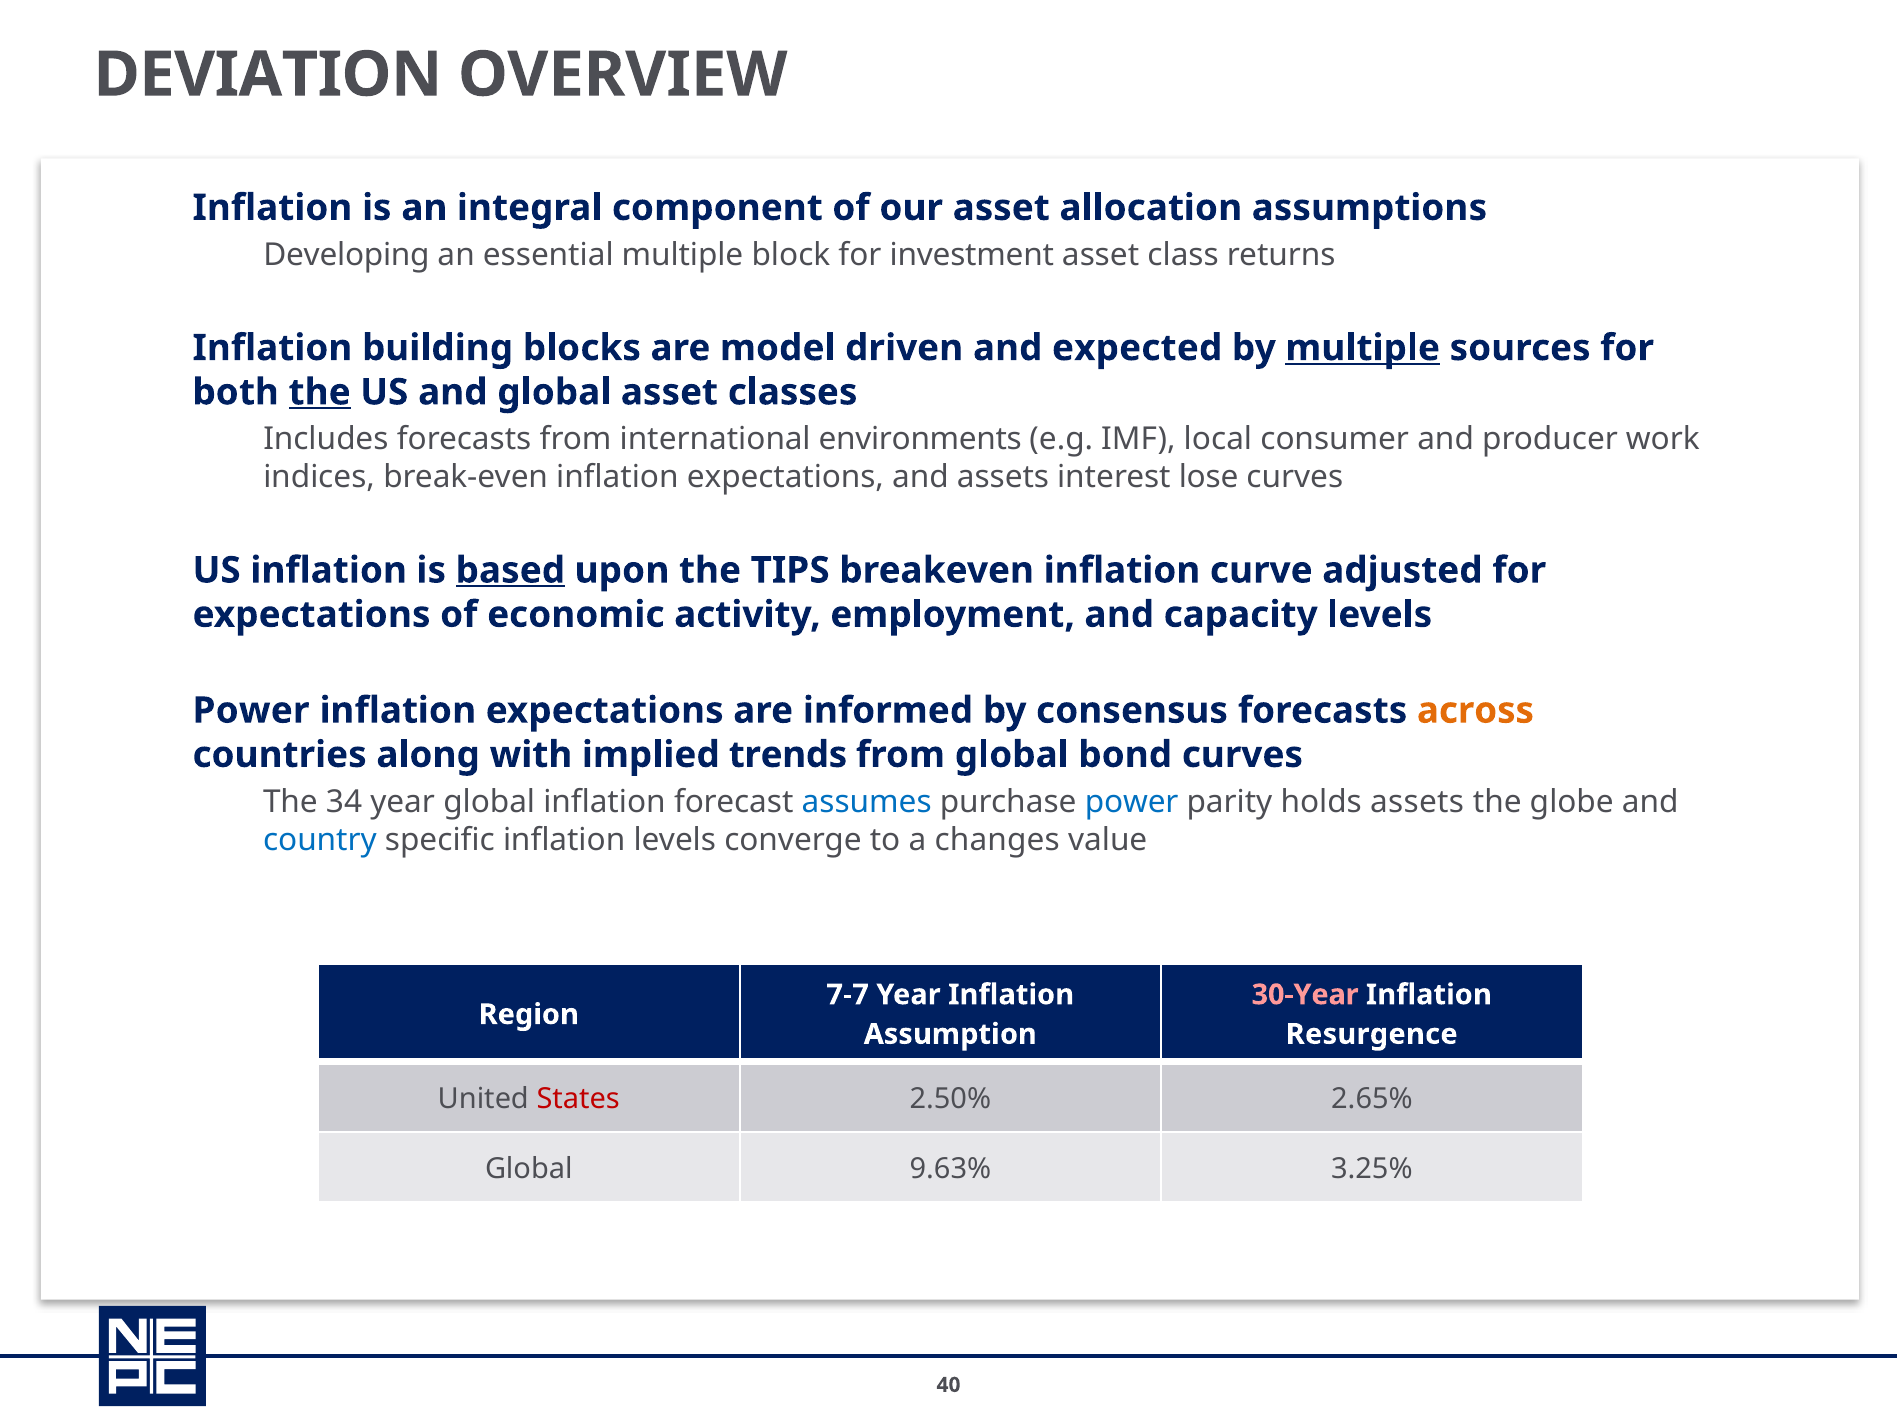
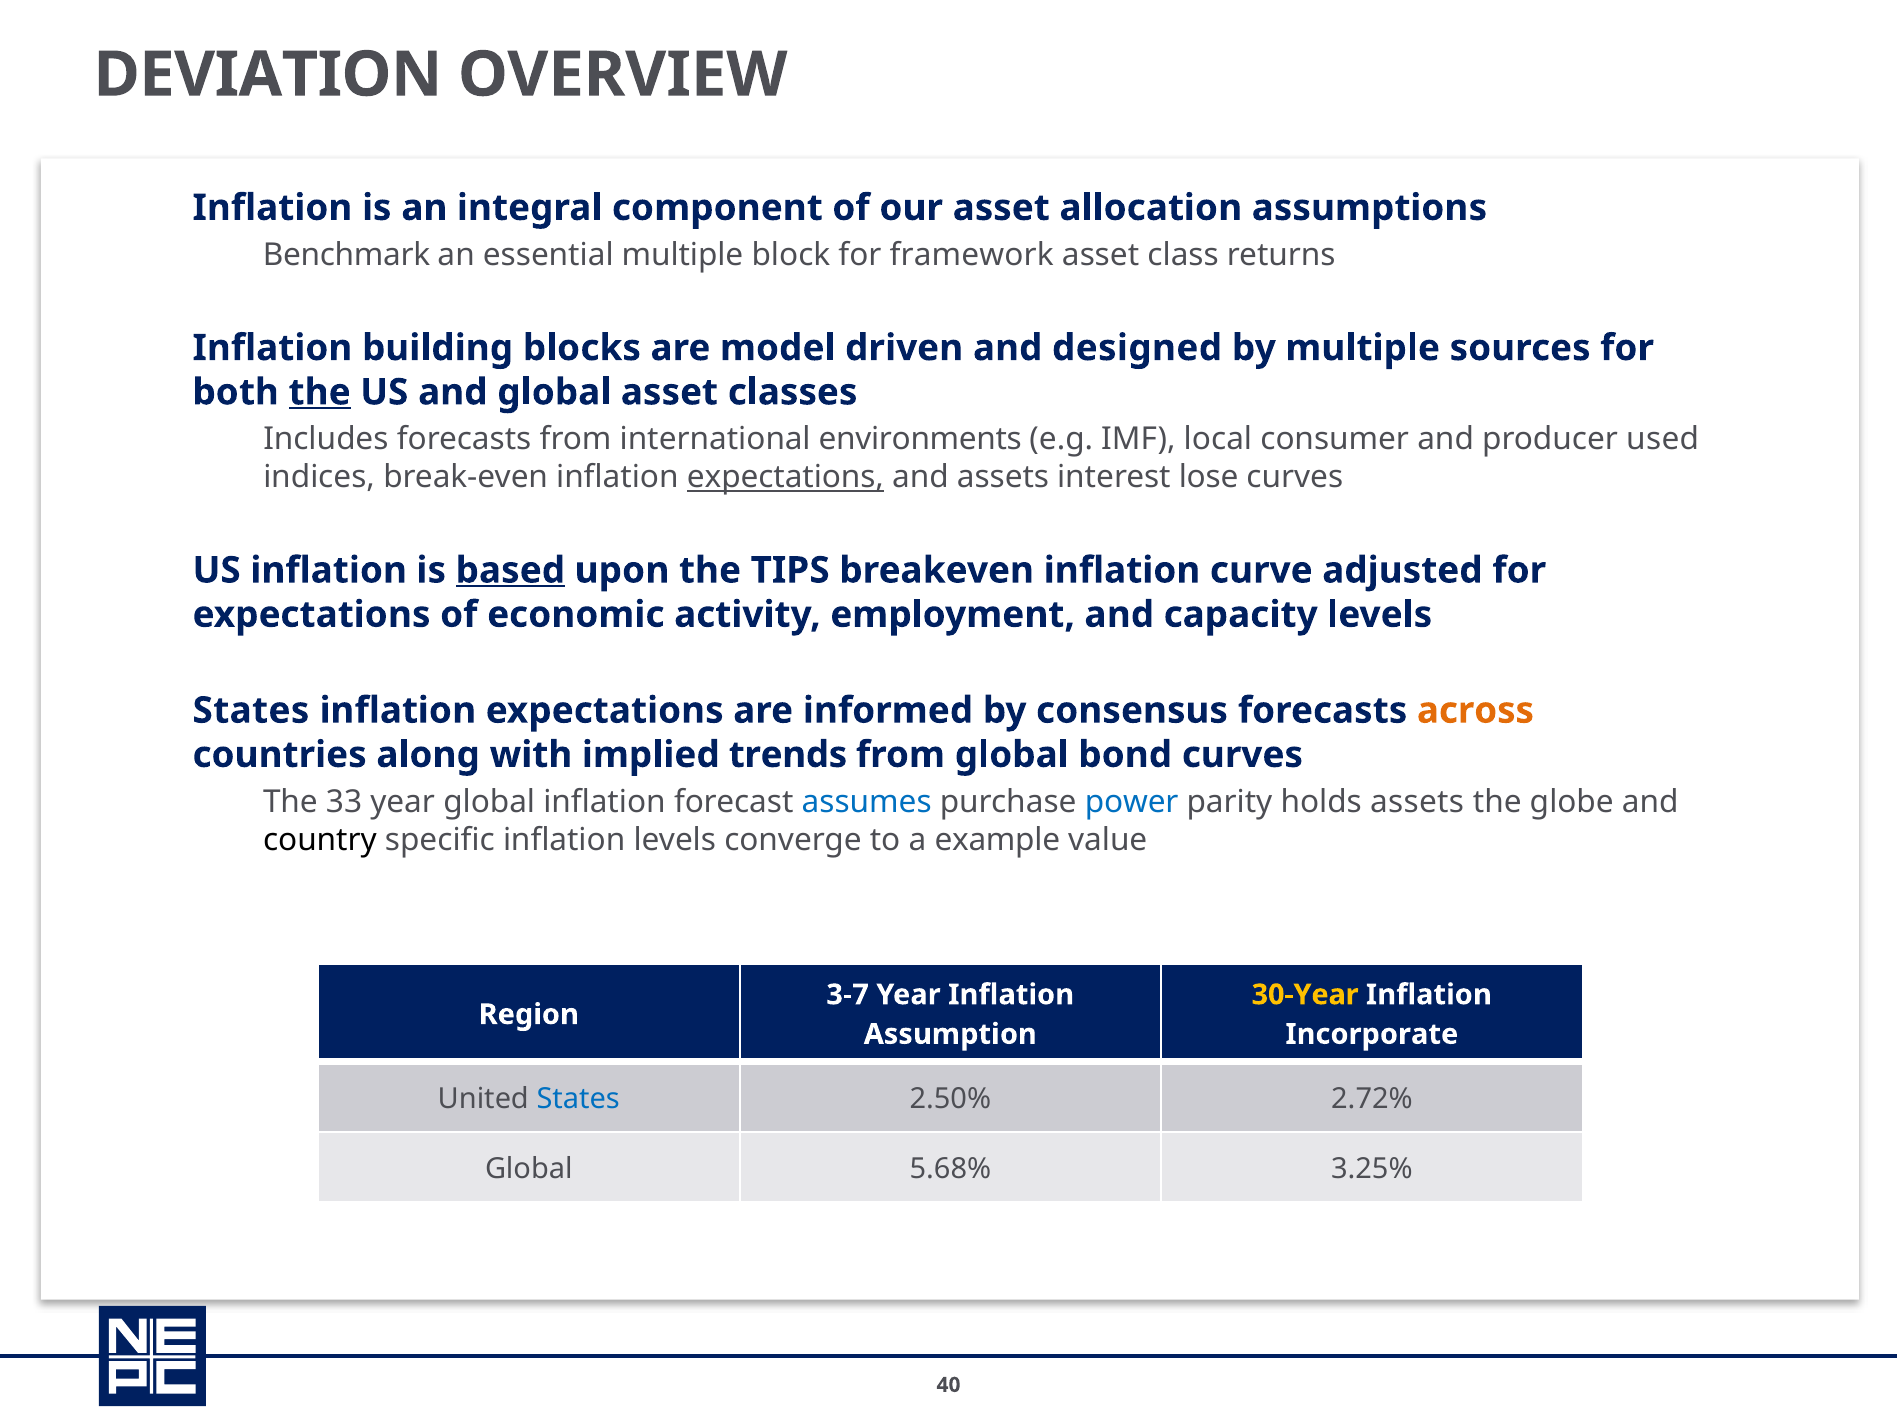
Developing: Developing -> Benchmark
investment: investment -> framework
expected: expected -> designed
multiple at (1363, 348) underline: present -> none
work: work -> used
expectations at (785, 477) underline: none -> present
Power at (251, 711): Power -> States
34: 34 -> 33
country colour: blue -> black
changes: changes -> example
7-7: 7-7 -> 3-7
30-Year colour: pink -> yellow
Resurgence: Resurgence -> Incorporate
States at (578, 1099) colour: red -> blue
2.65%: 2.65% -> 2.72%
9.63%: 9.63% -> 5.68%
